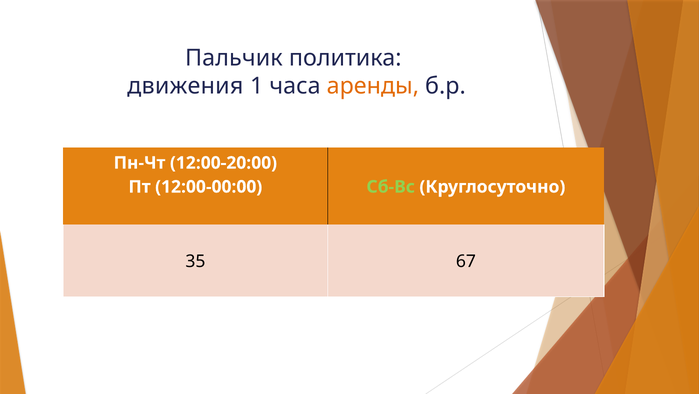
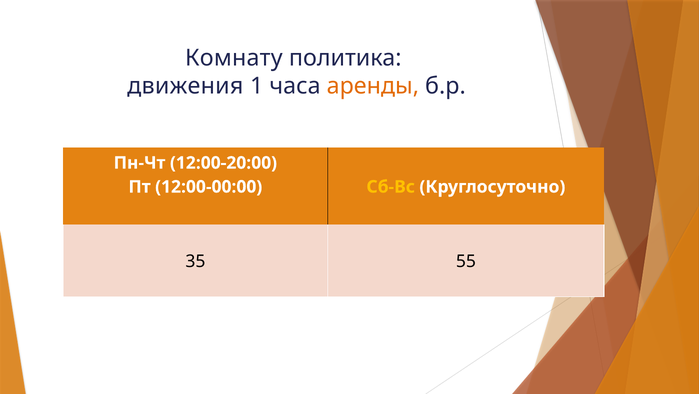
Пальчик: Пальчик -> Комнату
Сб-Вс colour: light green -> yellow
67: 67 -> 55
